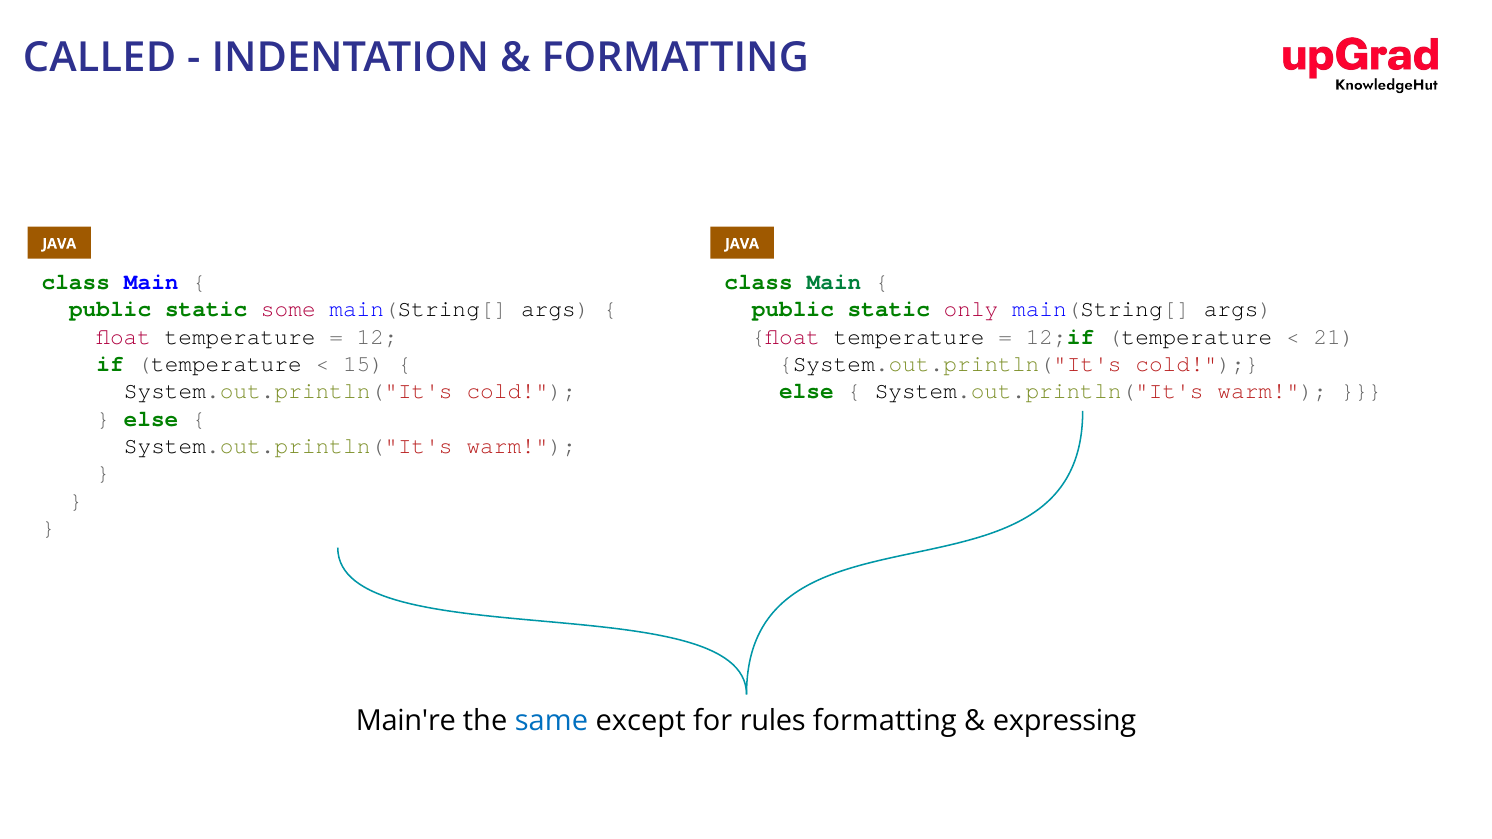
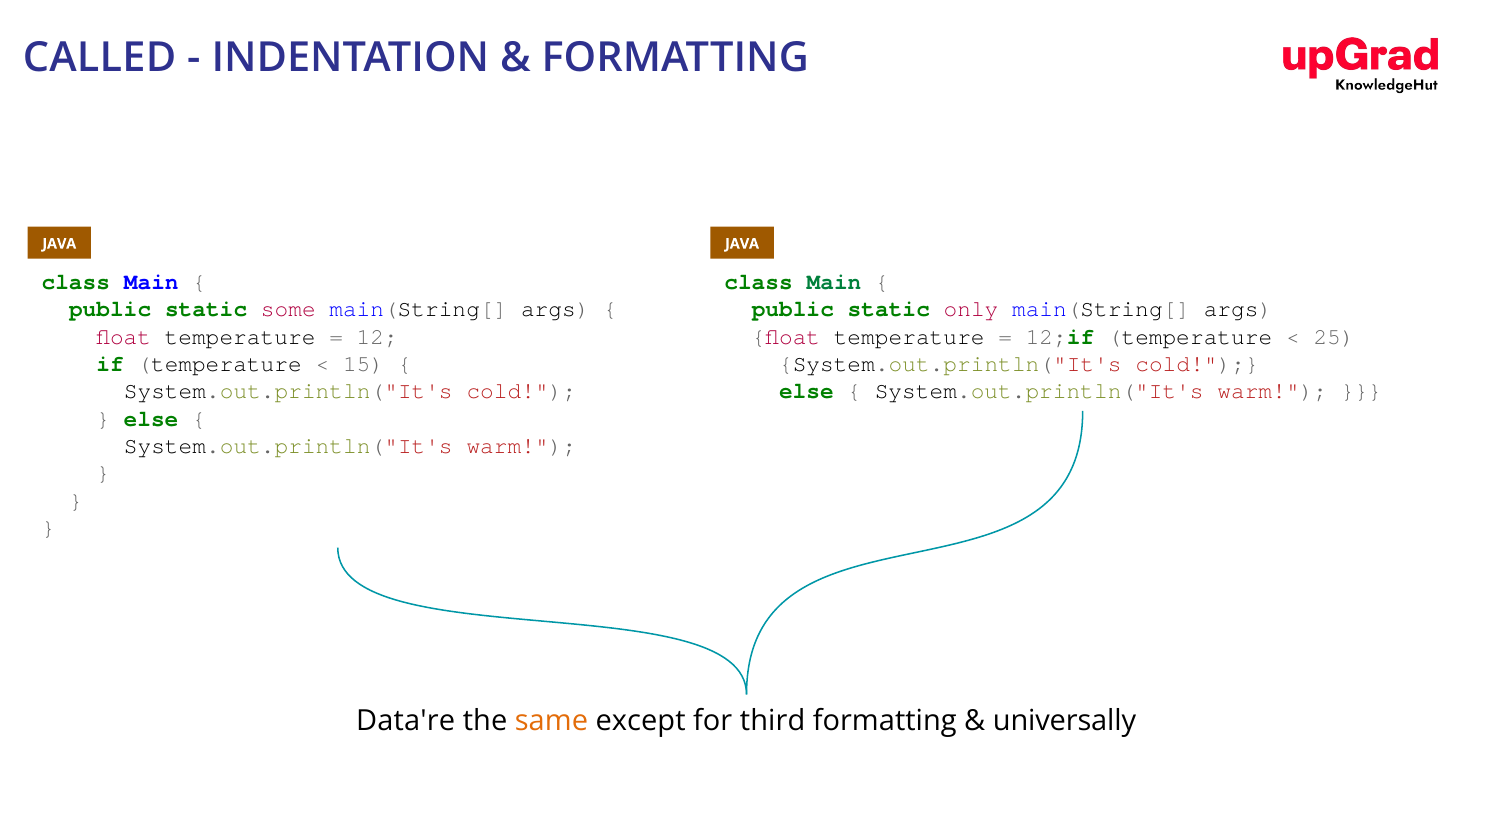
21: 21 -> 25
Main're: Main're -> Data're
same colour: blue -> orange
rules: rules -> third
expressing: expressing -> universally
